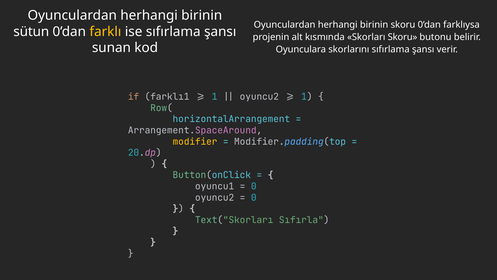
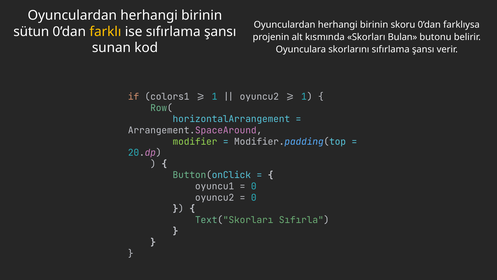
Skorları Skoru: Skoru -> Bulan
farklı1: farklı1 -> colors1
modifier colour: yellow -> light green
